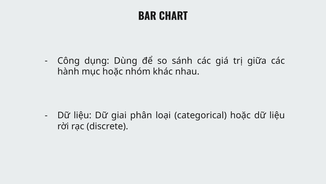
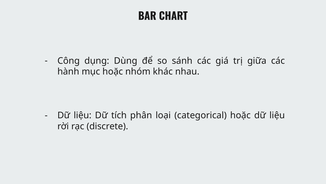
giai: giai -> tích
